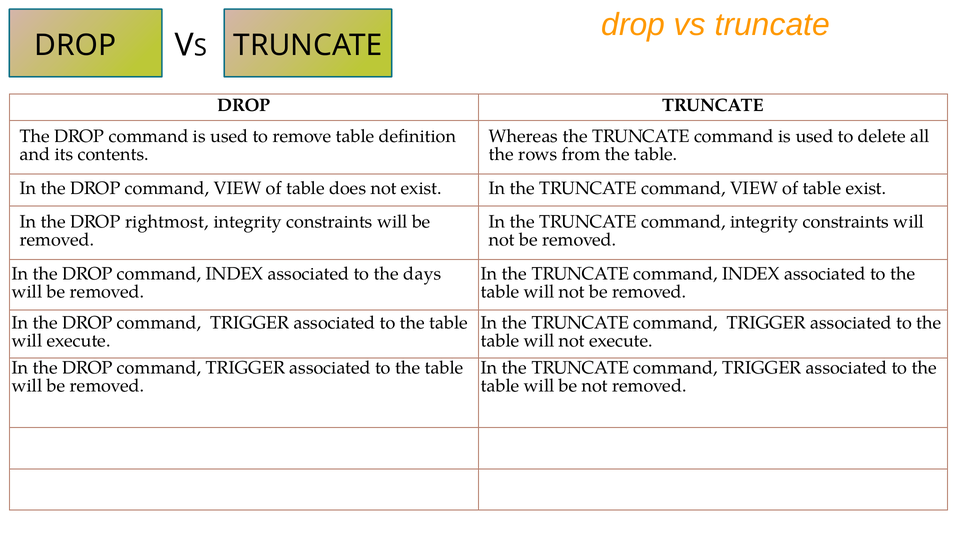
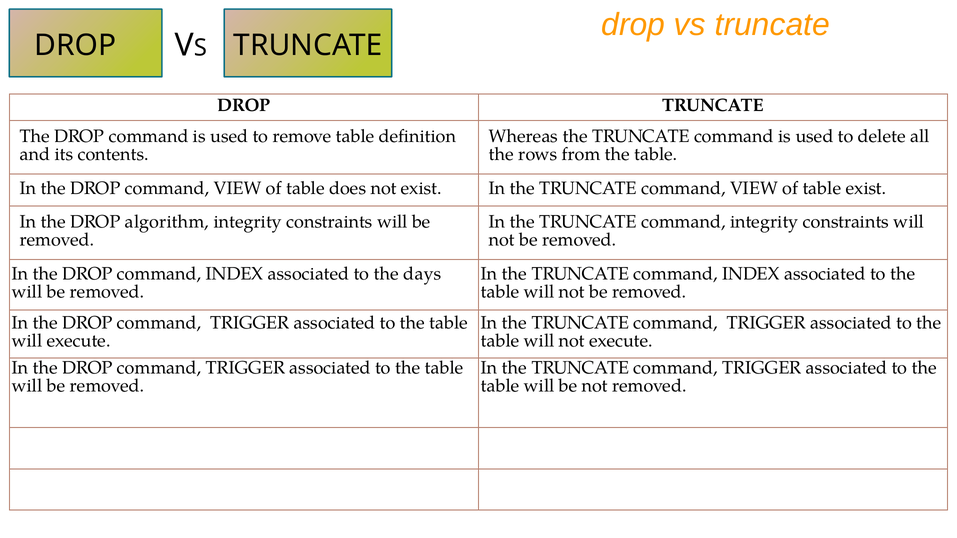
rightmost: rightmost -> algorithm
